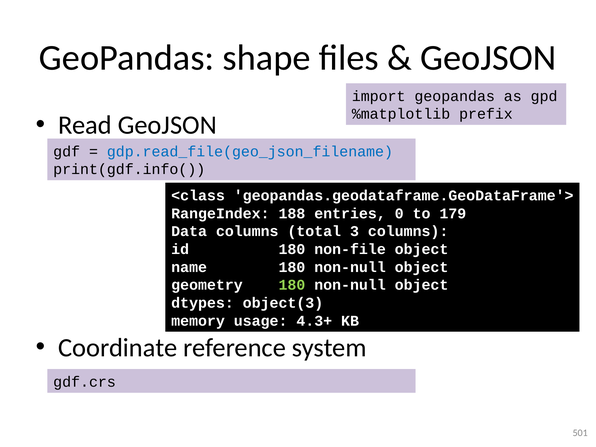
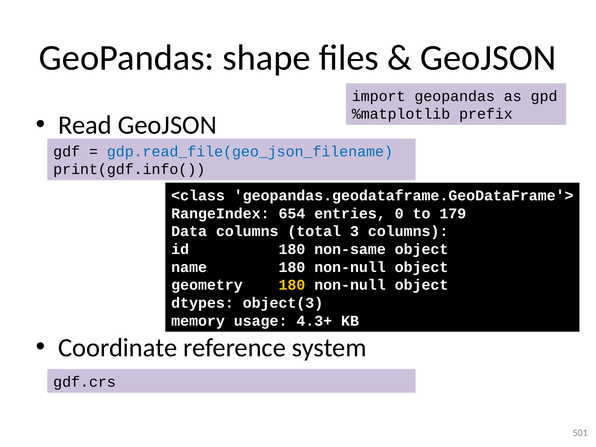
188: 188 -> 654
non-file: non-file -> non-same
180 at (292, 285) colour: light green -> yellow
